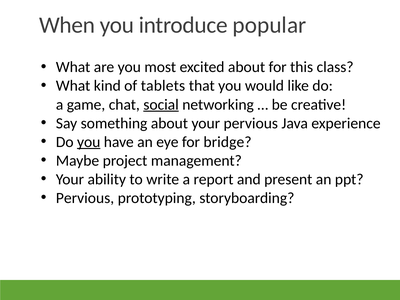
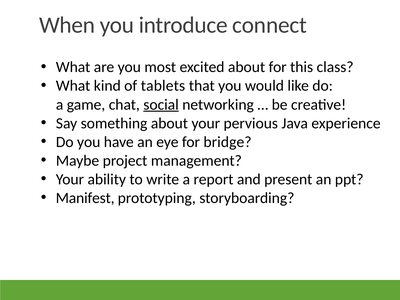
popular: popular -> connect
you at (89, 142) underline: present -> none
Pervious at (85, 198): Pervious -> Manifest
